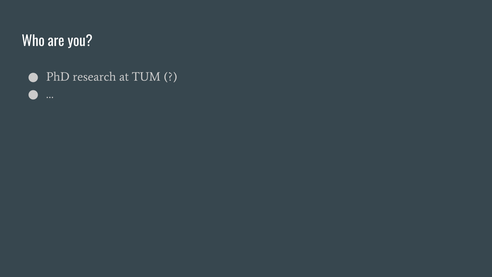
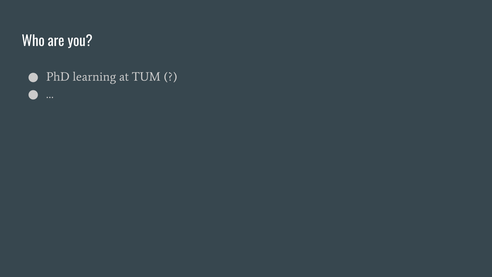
research: research -> learning
